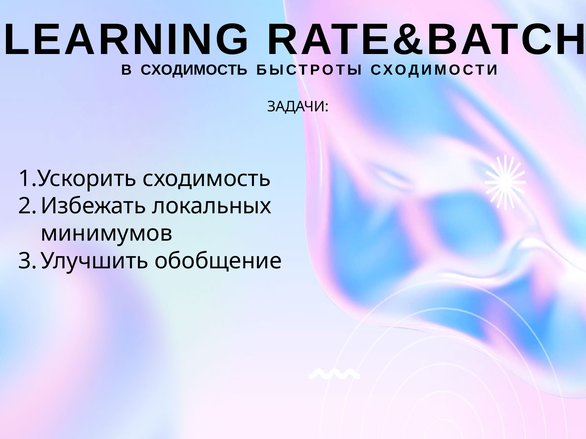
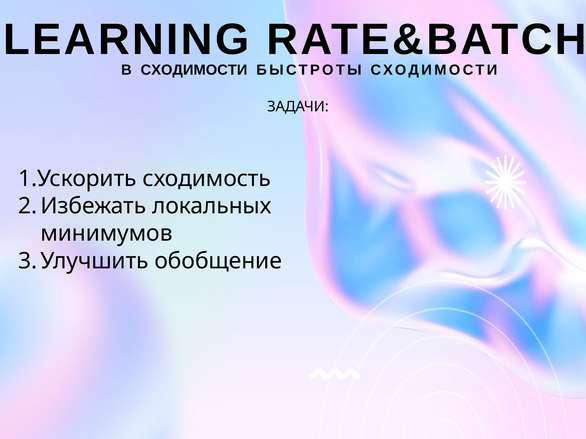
В СХОДИМОСТЬ: СХОДИМОСТЬ -> СХОДИМОСТИ
